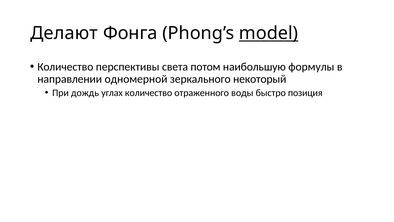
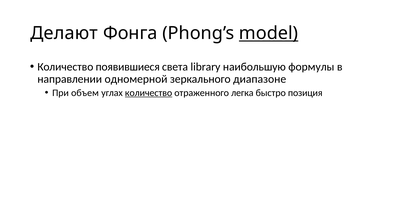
перспективы: перспективы -> появившиеся
потом: потом -> library
некоторый: некоторый -> диапазоне
дождь: дождь -> объем
количество at (149, 93) underline: none -> present
воды: воды -> легка
